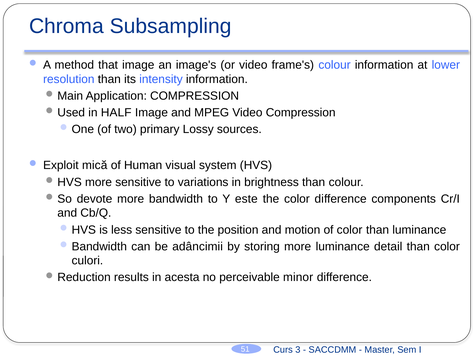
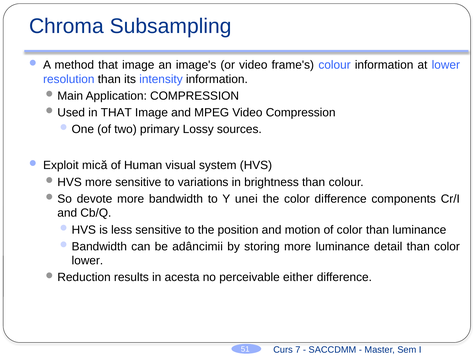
in HALF: HALF -> THAT
este: este -> unei
culori at (87, 260): culori -> lower
minor: minor -> either
3: 3 -> 7
